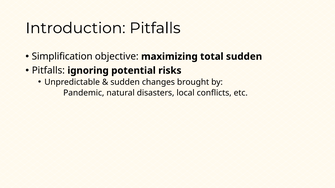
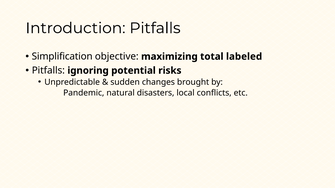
total sudden: sudden -> labeled
